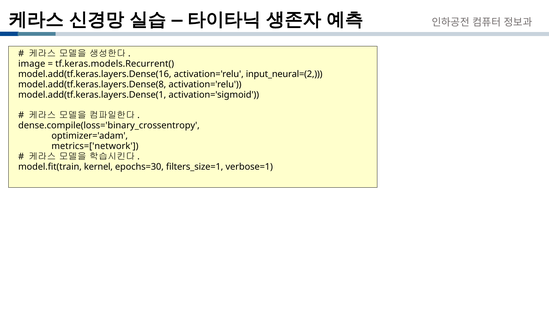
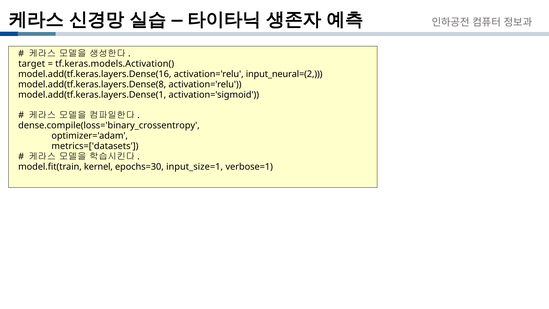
image: image -> target
tf.keras.models.Recurrent(: tf.keras.models.Recurrent( -> tf.keras.models.Activation(
metrics=['network: metrics=['network -> metrics=['datasets
filters_size=1: filters_size=1 -> input_size=1
